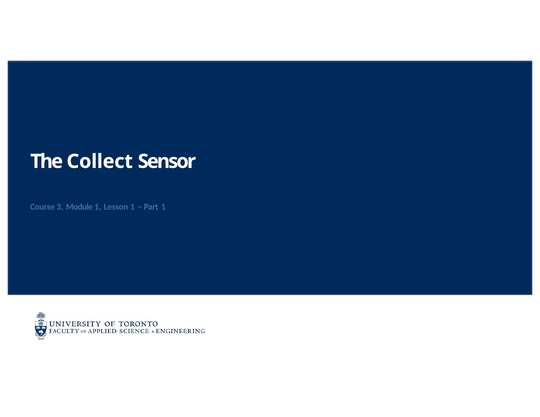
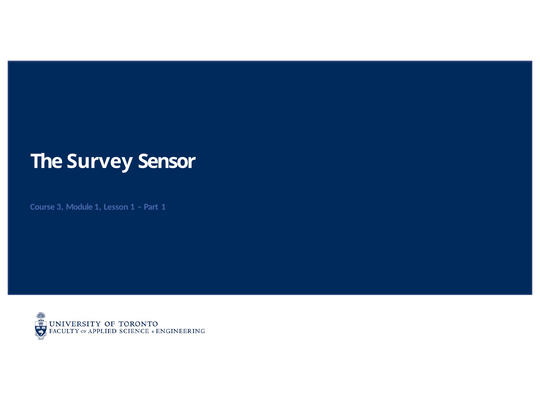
Collect: Collect -> Survey
